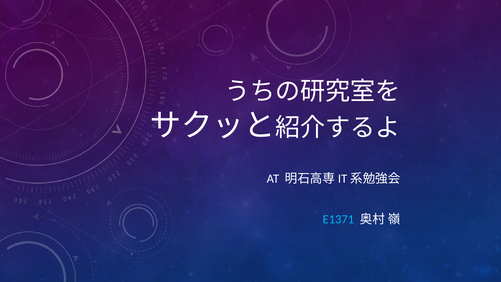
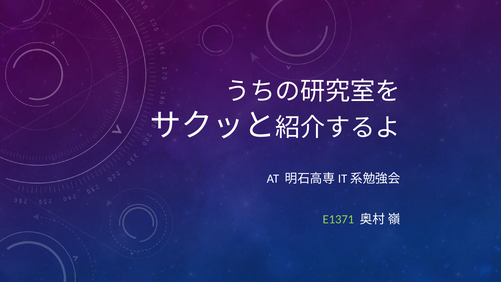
E1371 colour: light blue -> light green
